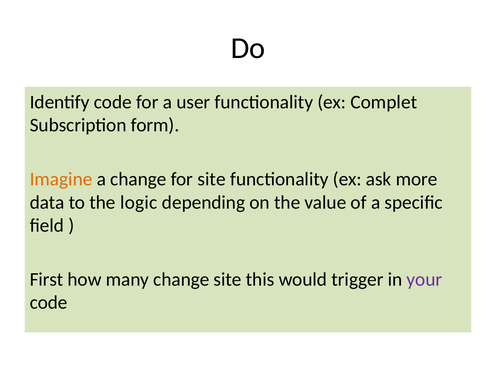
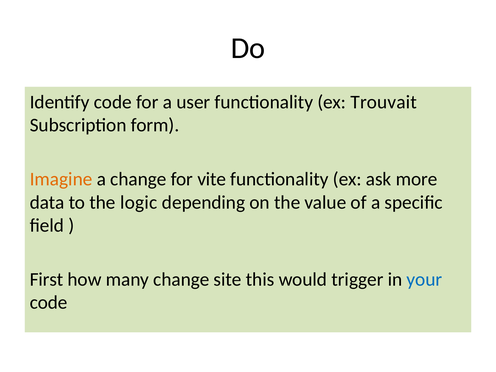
Complet: Complet -> Trouvait
for site: site -> vite
your colour: purple -> blue
